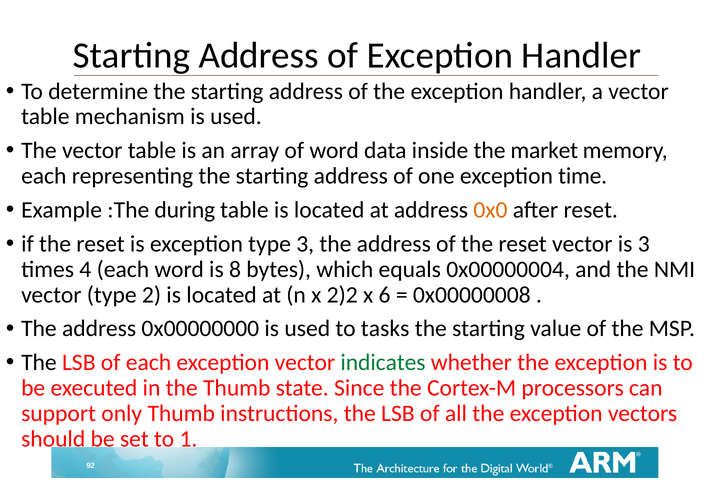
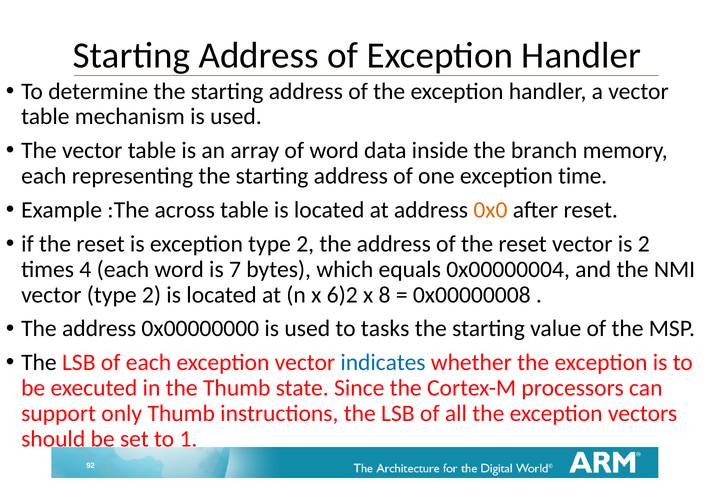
market: market -> branch
during: during -> across
exception type 3: 3 -> 2
is 3: 3 -> 2
8: 8 -> 7
2)2: 2)2 -> 6)2
6: 6 -> 8
indicates colour: green -> blue
